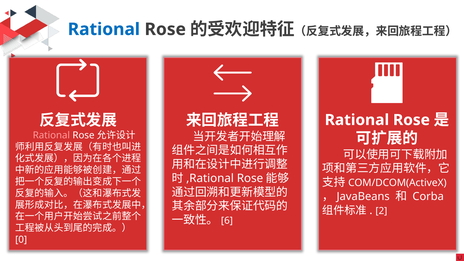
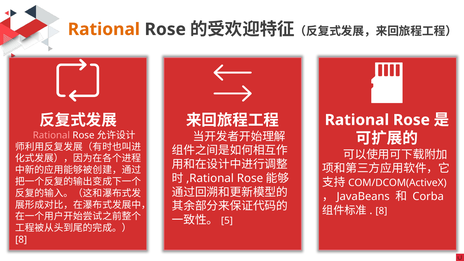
Rational at (104, 29) colour: blue -> orange
2 at (381, 211): 2 -> 8
6: 6 -> 5
0 at (21, 240): 0 -> 8
